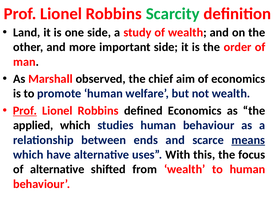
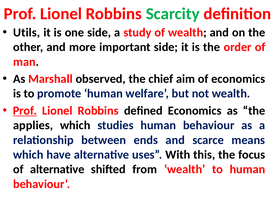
Land: Land -> Utils
applied: applied -> applies
means underline: present -> none
